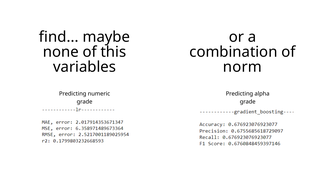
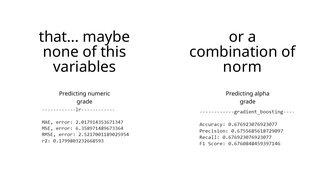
find: find -> that
